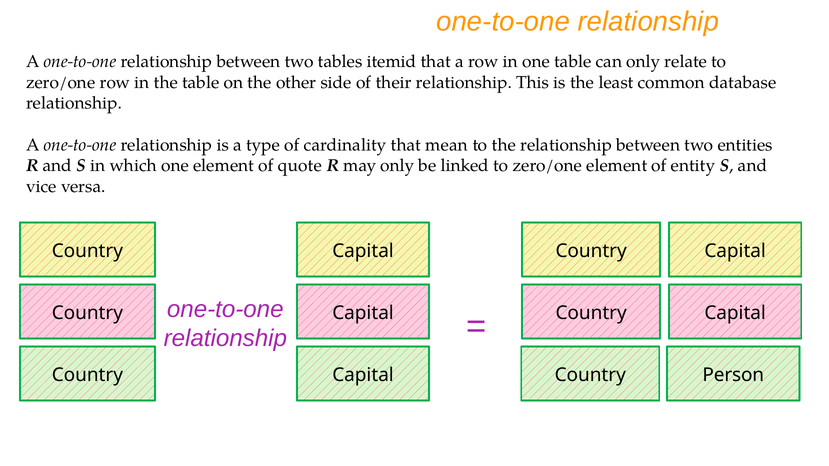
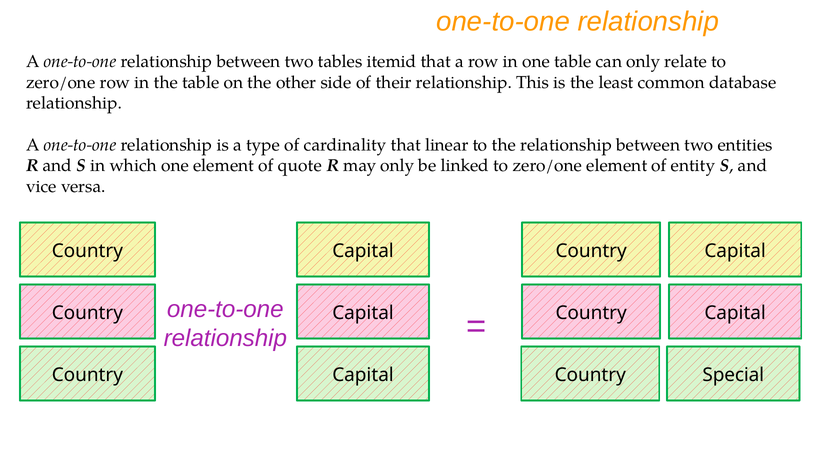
mean: mean -> linear
Person: Person -> Special
